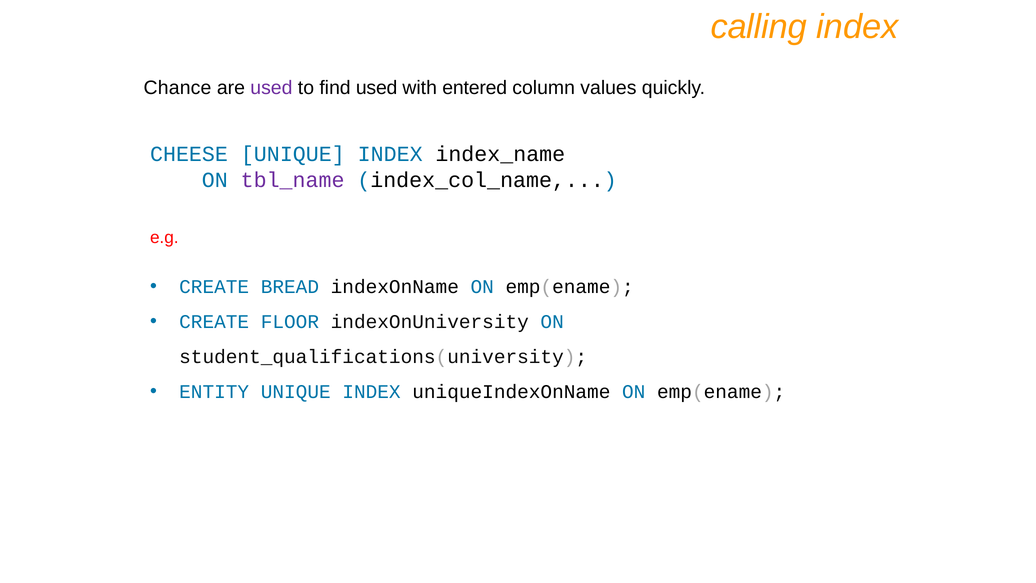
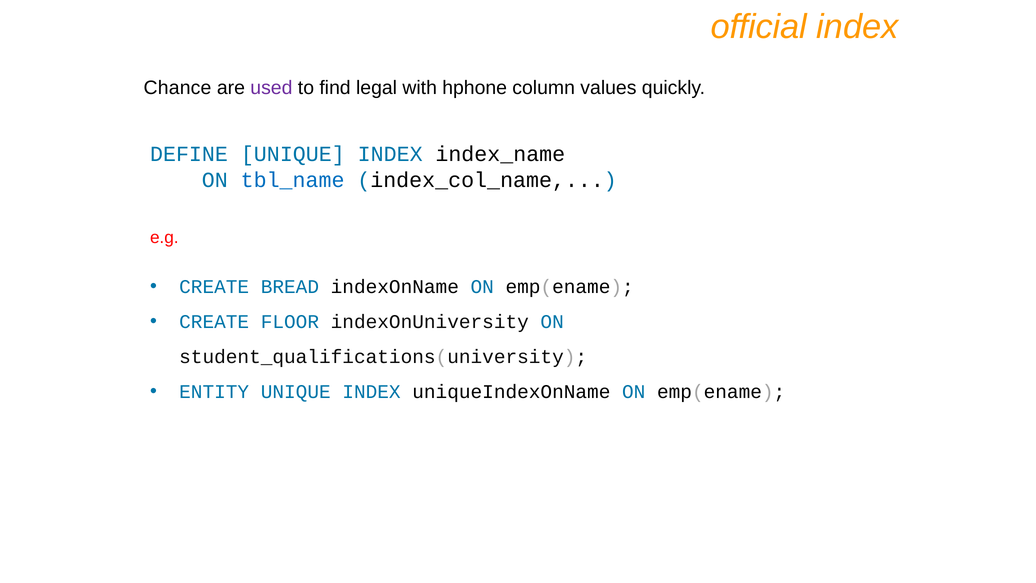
calling: calling -> official
find used: used -> legal
entered: entered -> hphone
CHEESE: CHEESE -> DEFINE
tbl_name colour: purple -> blue
